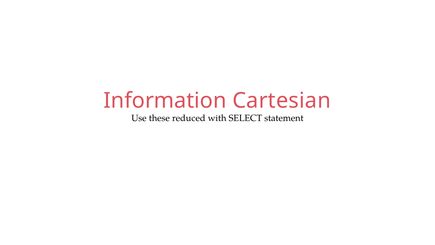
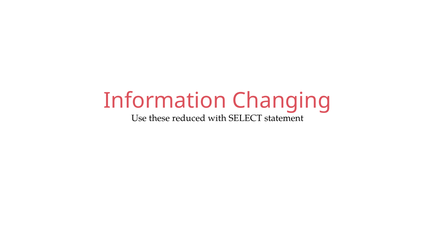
Cartesian: Cartesian -> Changing
